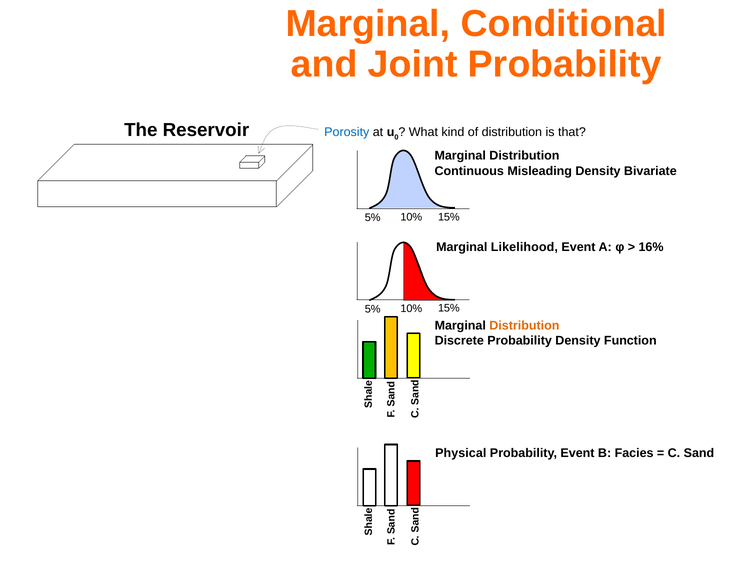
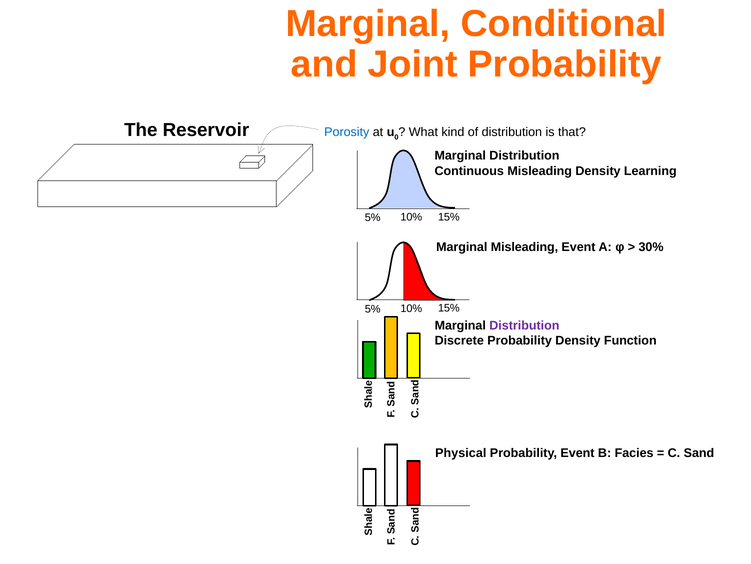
Bivariate: Bivariate -> Learning
Likelihood at (524, 247): Likelihood -> Misleading
16%: 16% -> 30%
Distribution at (524, 325) colour: orange -> purple
